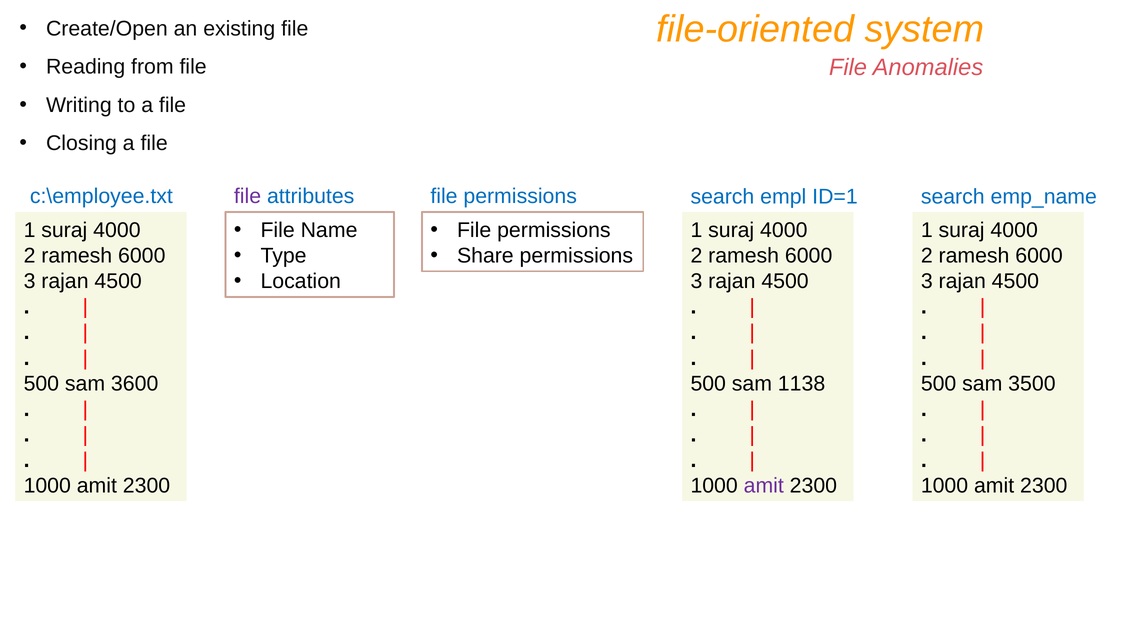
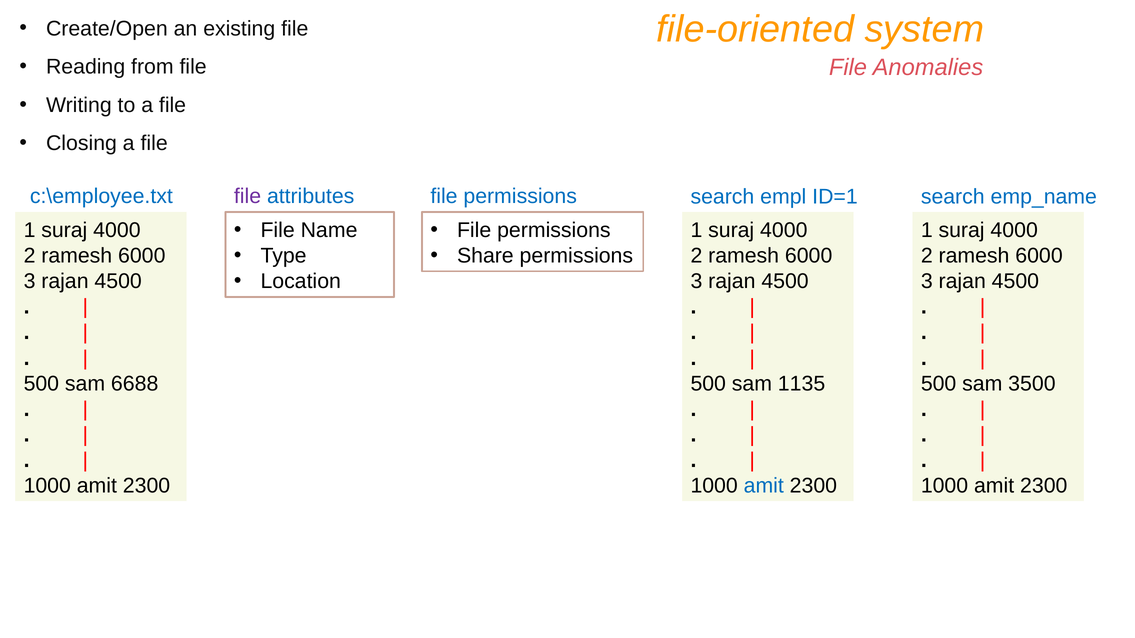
3600: 3600 -> 6688
1138: 1138 -> 1135
amit at (764, 486) colour: purple -> blue
